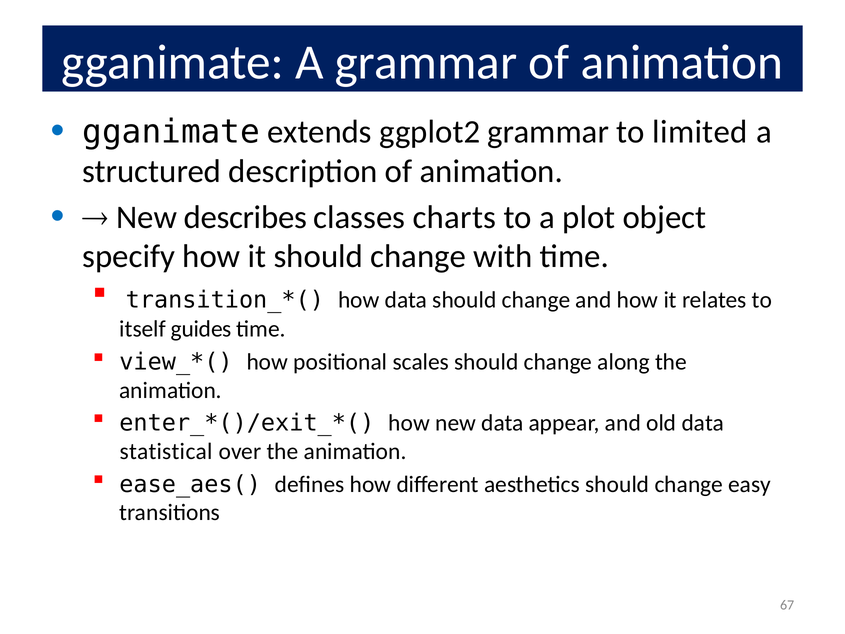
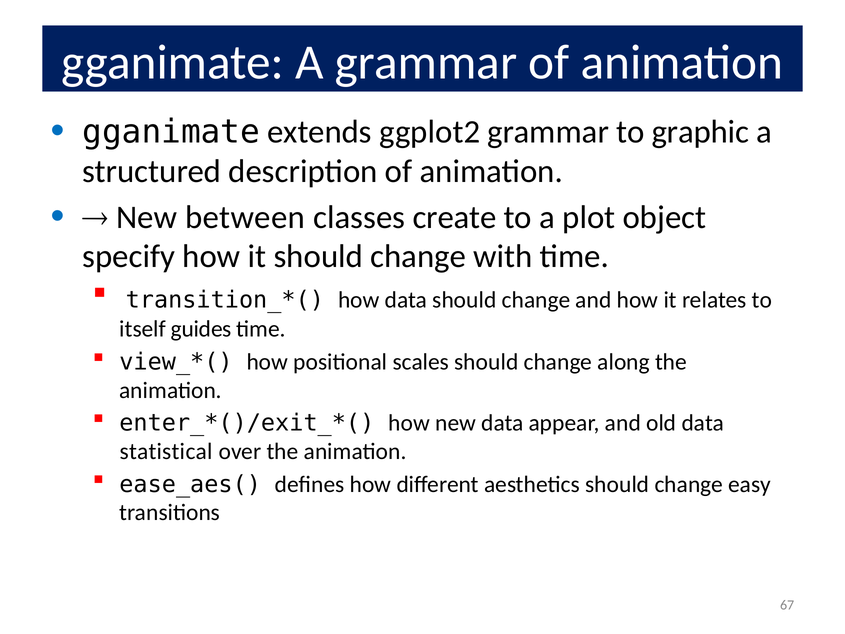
limited: limited -> graphic
describes: describes -> between
charts: charts -> create
